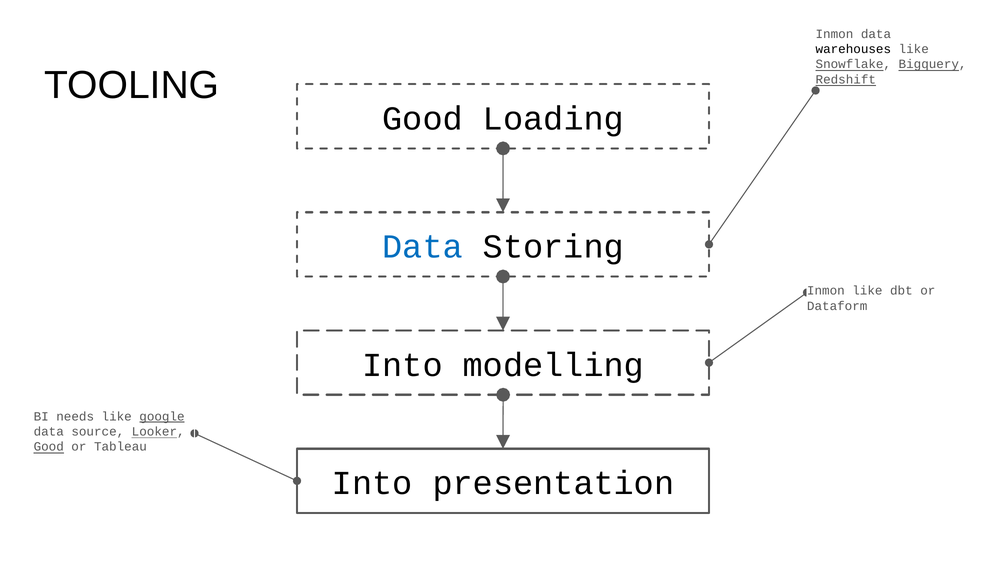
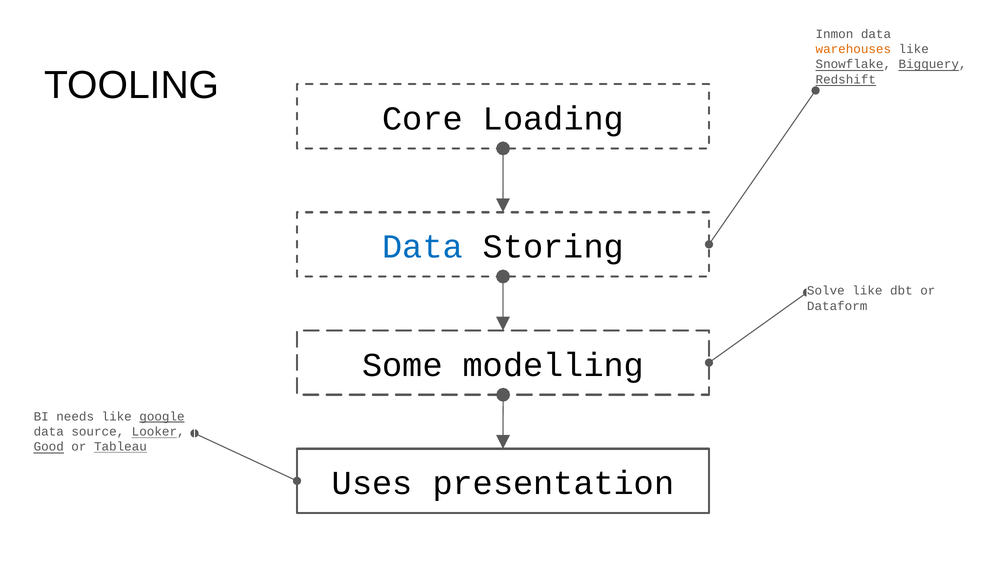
warehouses colour: black -> orange
Good at (423, 119): Good -> Core
Inmon at (826, 291): Inmon -> Solve
Into at (402, 365): Into -> Some
Tableau underline: none -> present
Into at (372, 483): Into -> Uses
